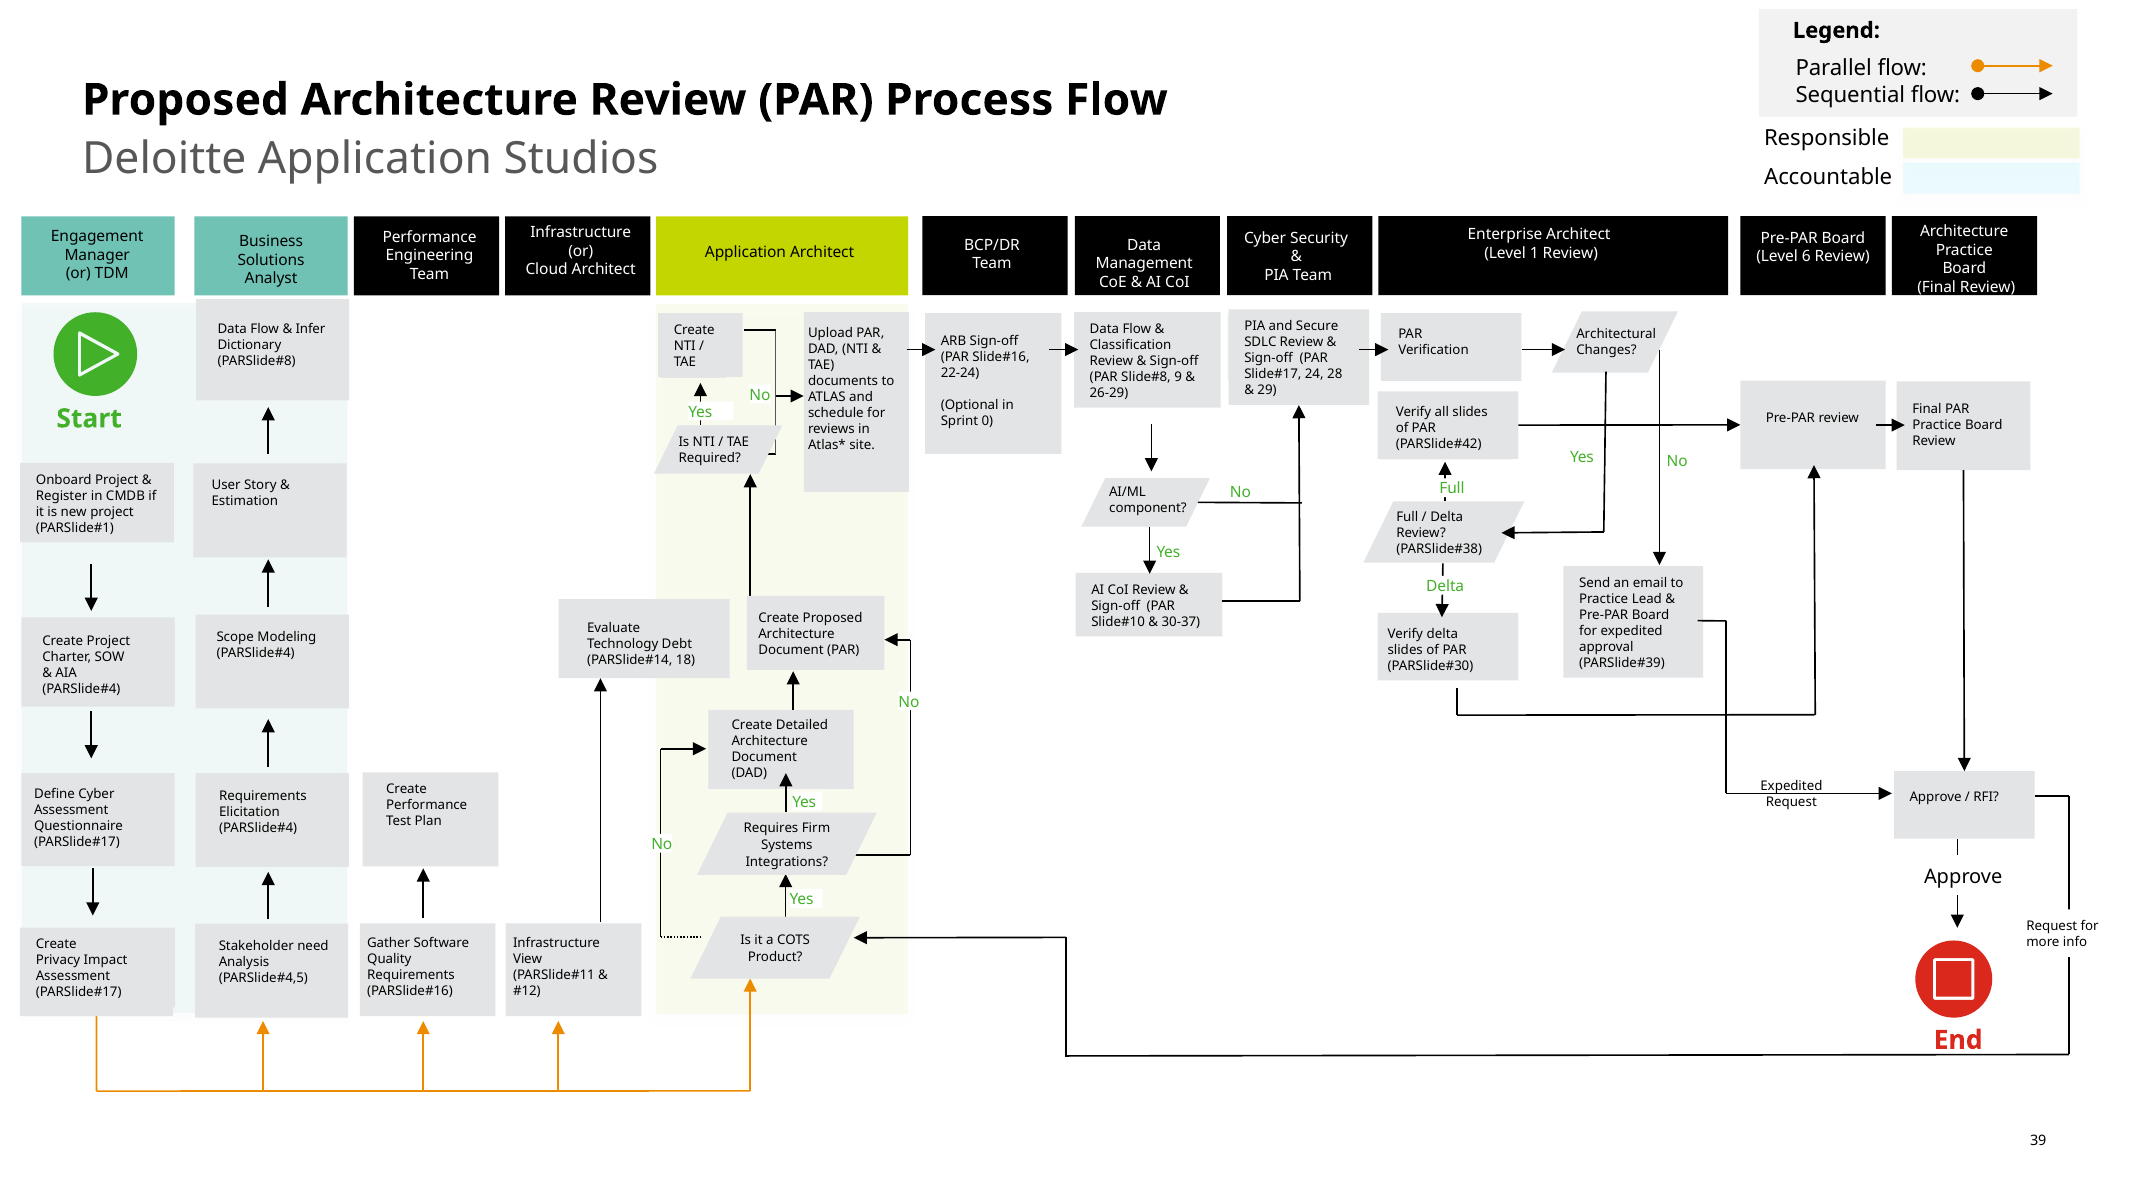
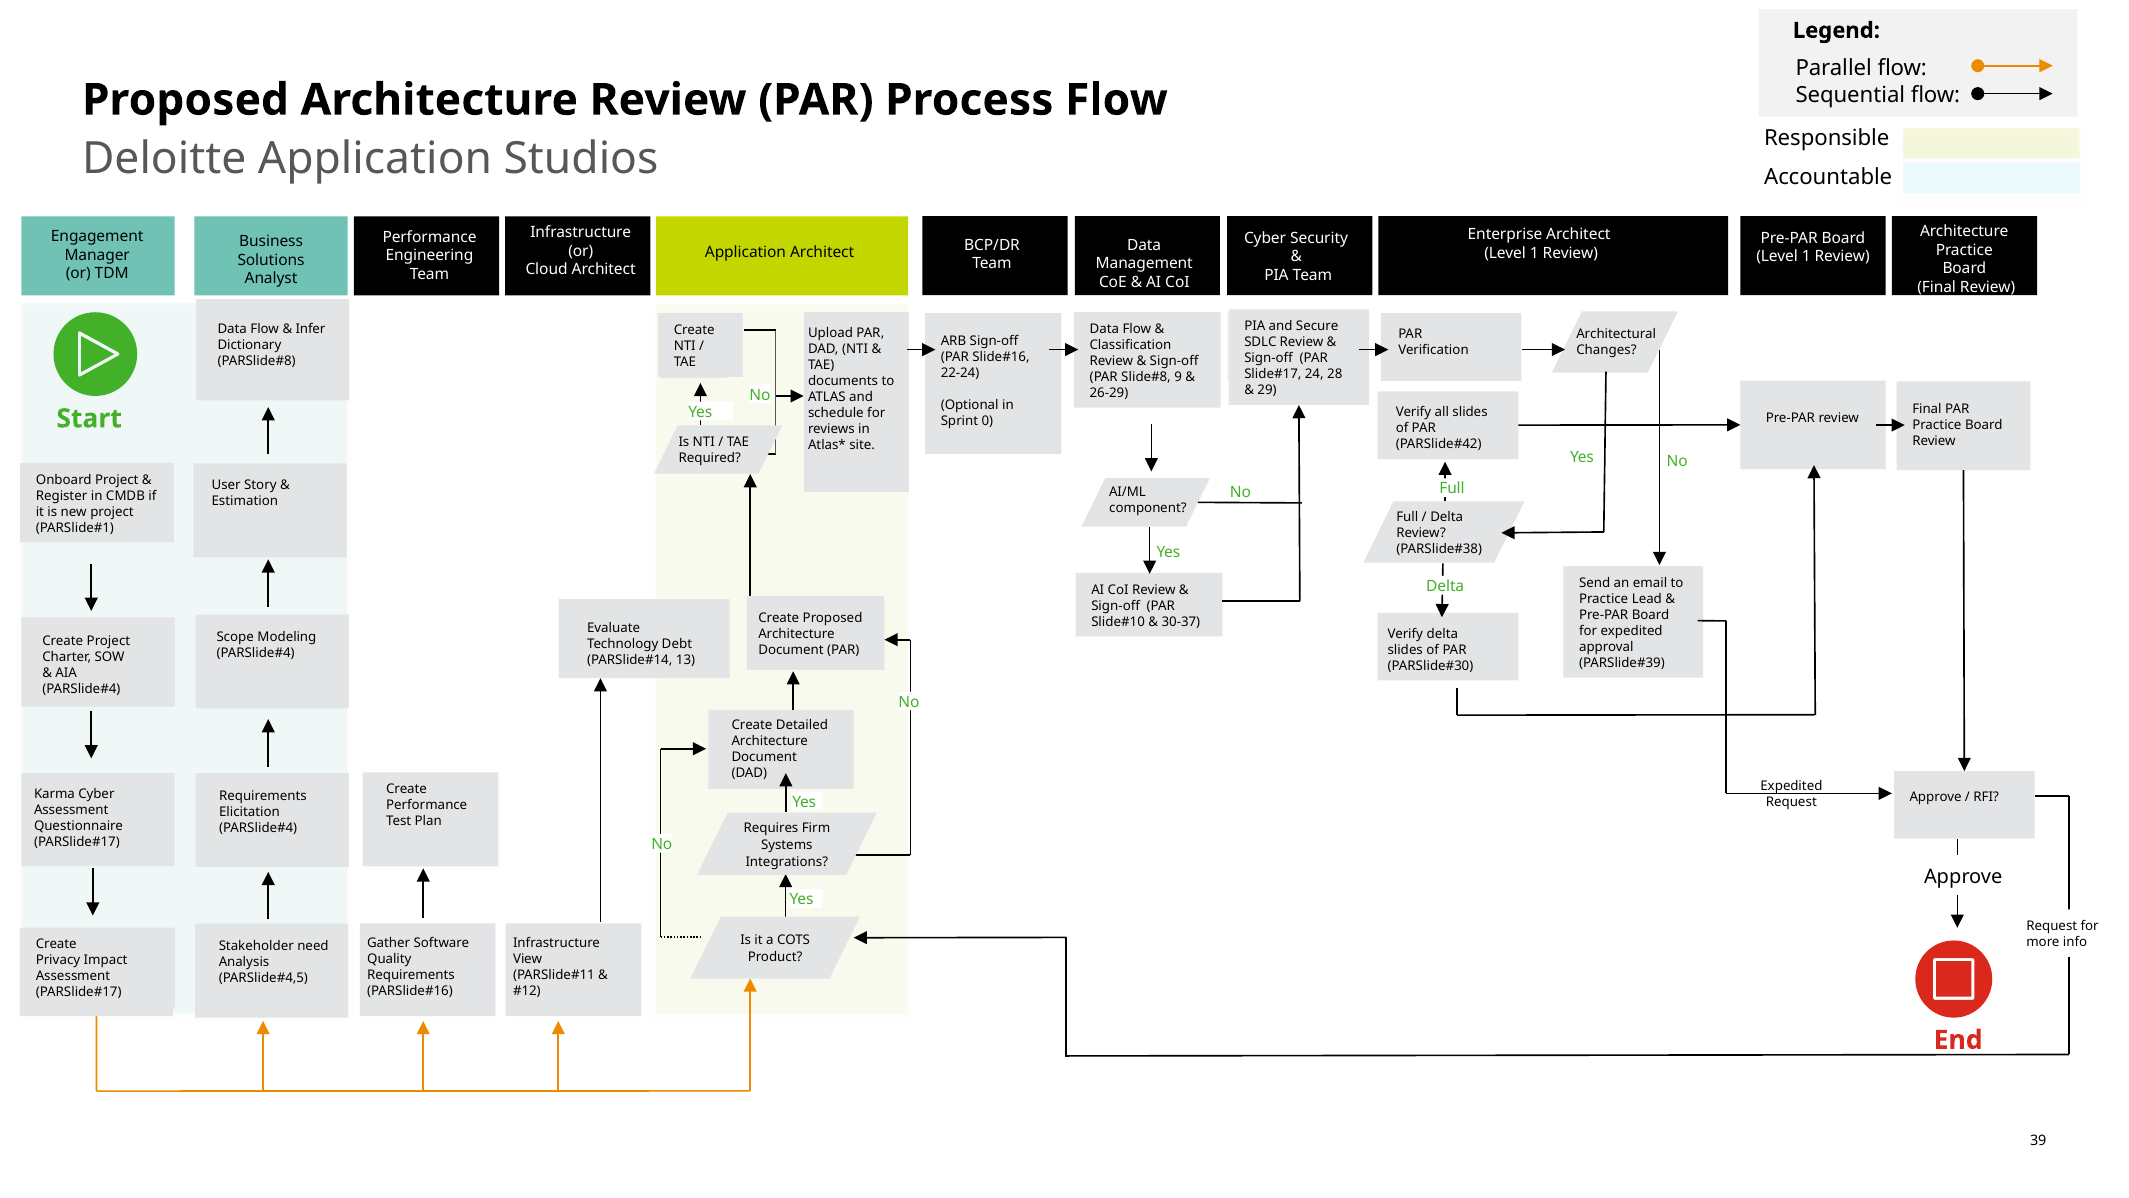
6 at (1806, 257): 6 -> 1
18: 18 -> 13
Define: Define -> Karma
